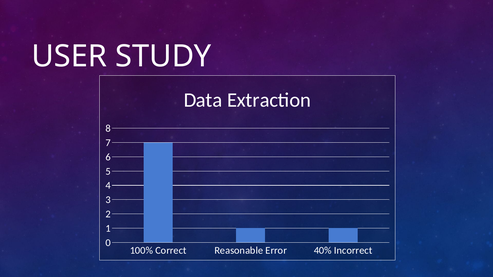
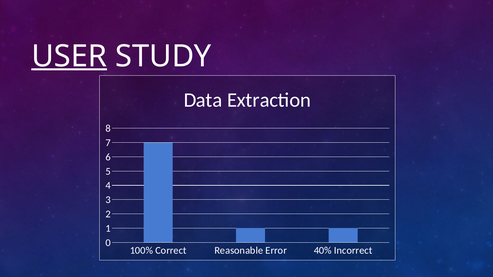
USER underline: none -> present
